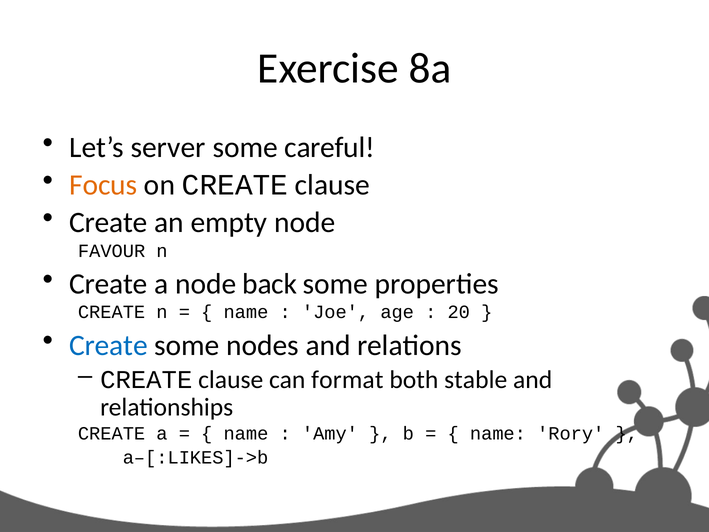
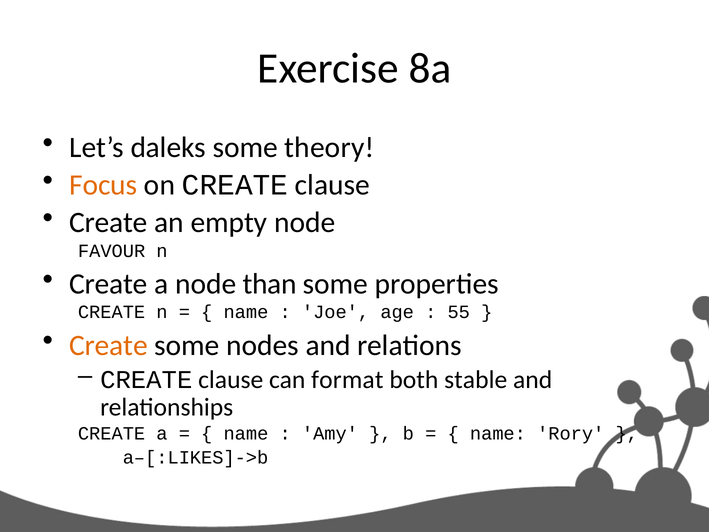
server: server -> daleks
careful: careful -> theory
back: back -> than
20: 20 -> 55
Create at (108, 345) colour: blue -> orange
